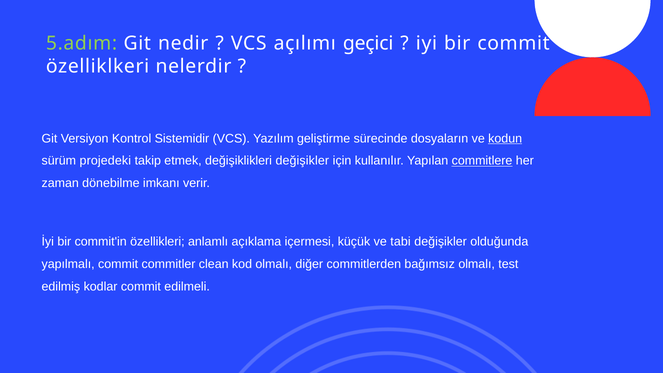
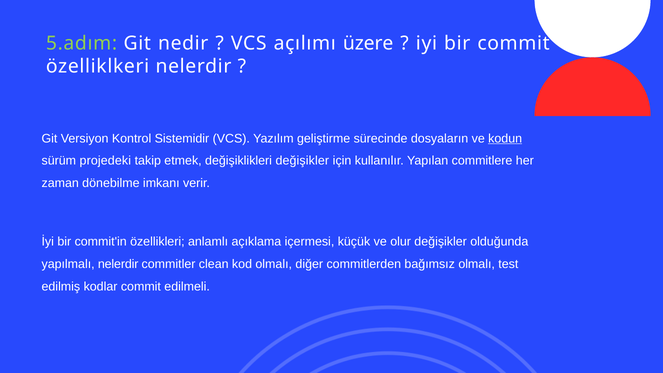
geçici: geçici -> üzere
commitlere underline: present -> none
tabi: tabi -> olur
yapılmalı commit: commit -> nelerdir
